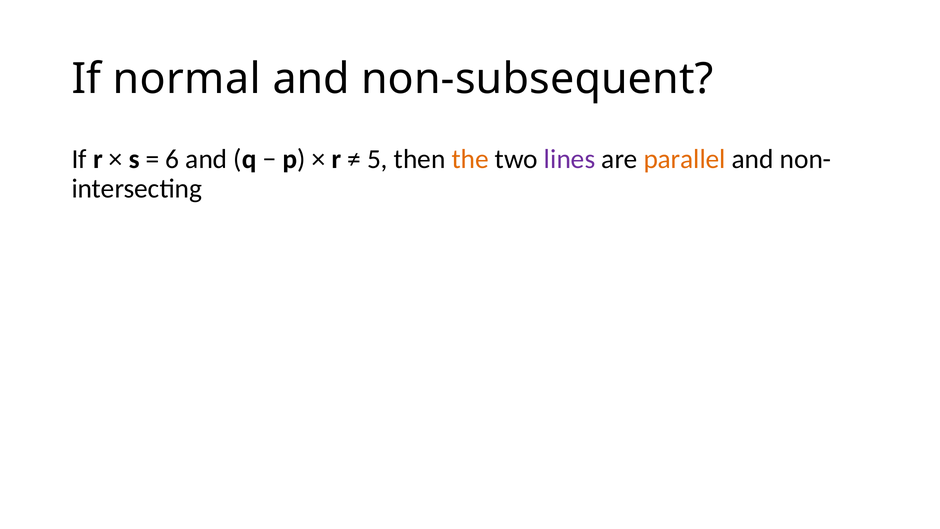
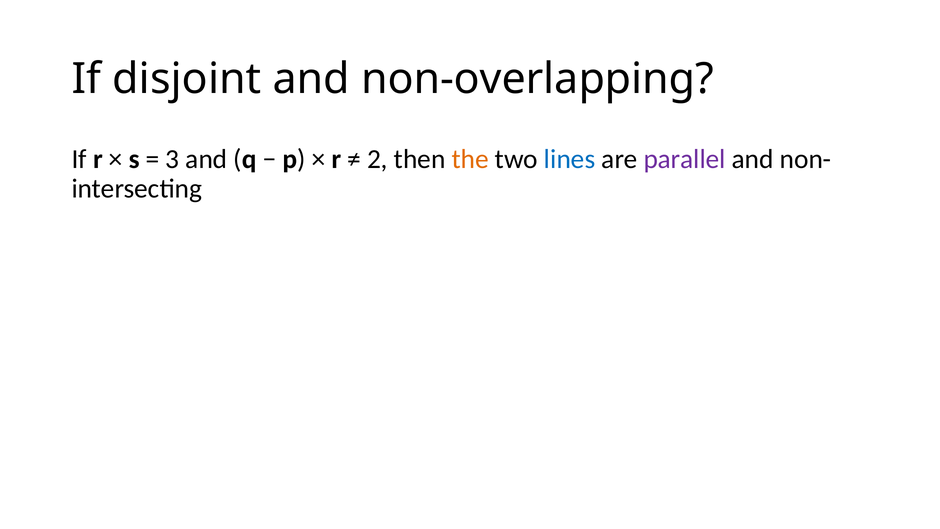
normal: normal -> disjoint
non-subsequent: non-subsequent -> non-overlapping
6: 6 -> 3
5: 5 -> 2
lines colour: purple -> blue
parallel colour: orange -> purple
